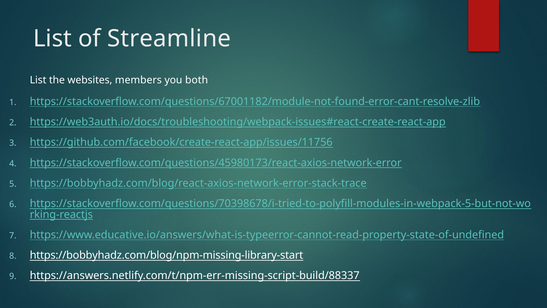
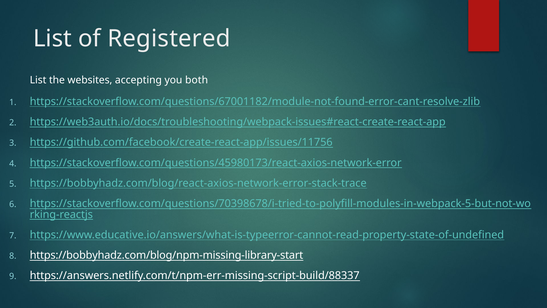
Streamline: Streamline -> Registered
members: members -> accepting
